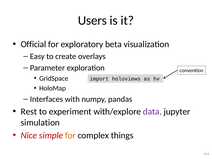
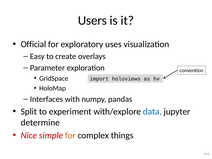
beta: beta -> uses
Rest: Rest -> Split
data colour: purple -> blue
simulation: simulation -> determine
